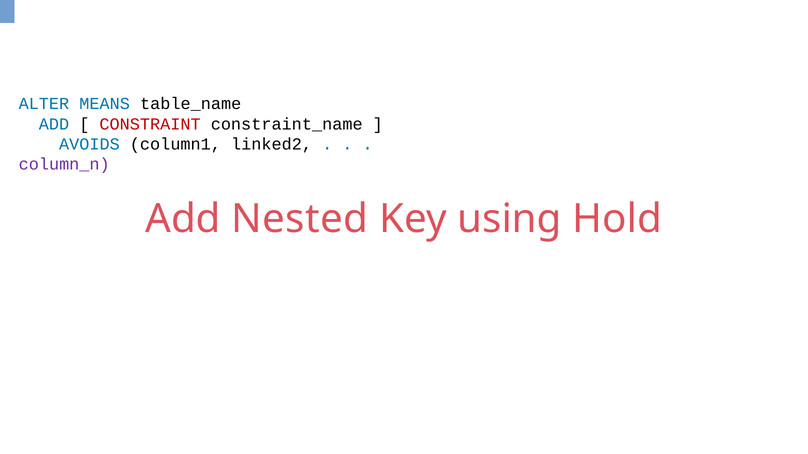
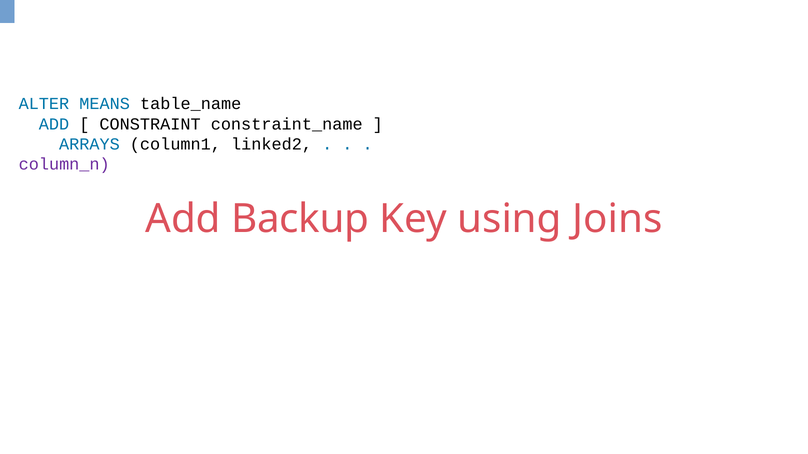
CONSTRAINT colour: red -> black
AVOIDS: AVOIDS -> ARRAYS
Nested: Nested -> Backup
Hold: Hold -> Joins
